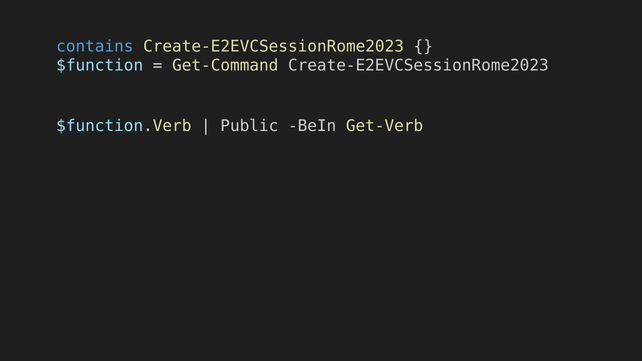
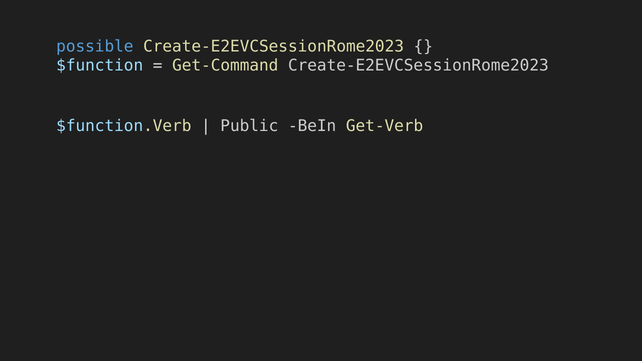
contains: contains -> possible
